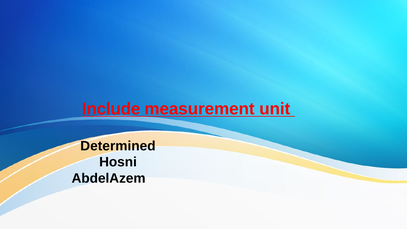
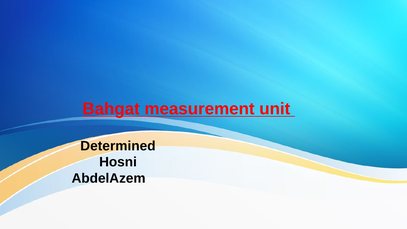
Include: Include -> Bahgat
